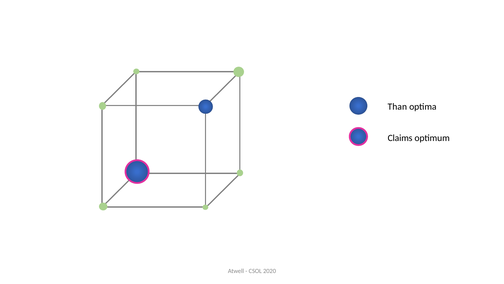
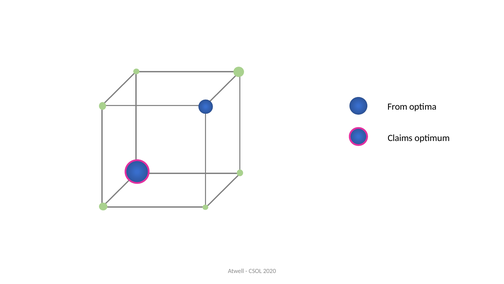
Than: Than -> From
